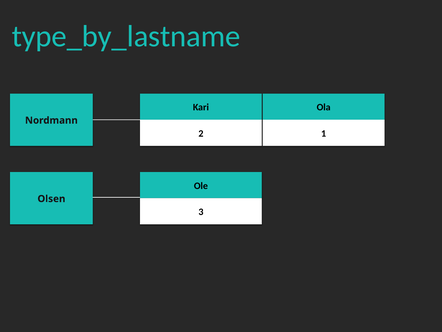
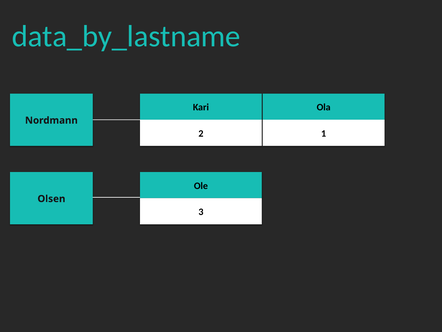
type_by_lastname: type_by_lastname -> data_by_lastname
